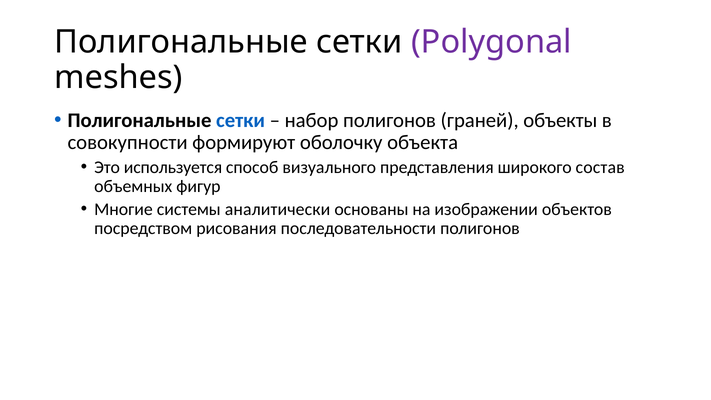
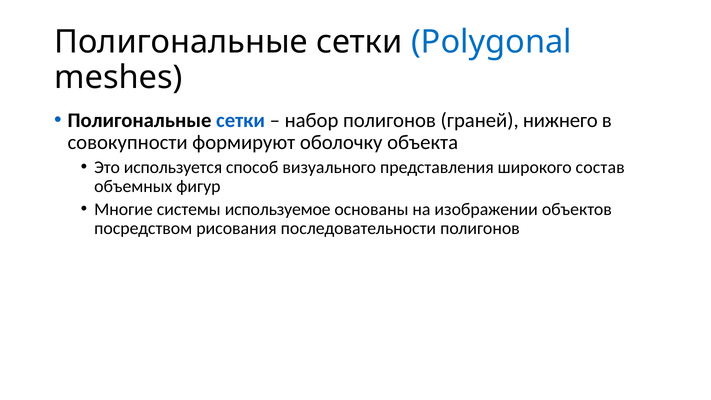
Polygonal colour: purple -> blue
объекты: объекты -> нижнего
аналитически: аналитически -> используемое
